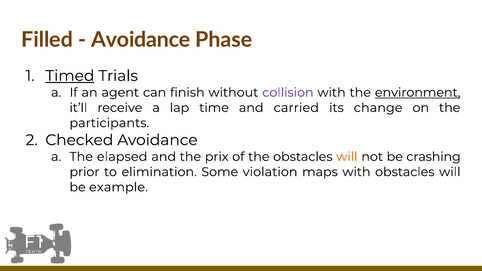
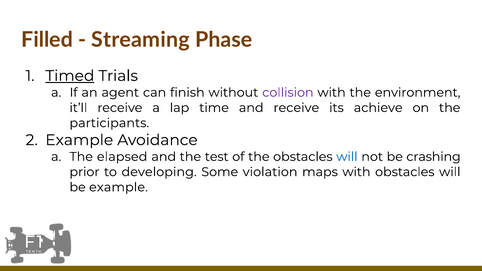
Avoidance at (141, 40): Avoidance -> Streaming
environment underline: present -> none
and carried: carried -> receive
change: change -> achieve
Checked at (79, 140): Checked -> Example
prix: prix -> test
will at (347, 157) colour: orange -> blue
elimination: elimination -> developing
